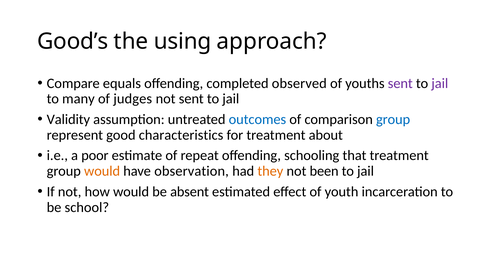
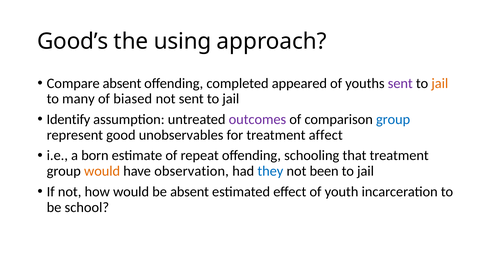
Compare equals: equals -> absent
observed: observed -> appeared
jail at (440, 83) colour: purple -> orange
judges: judges -> biased
Validity: Validity -> Identify
outcomes colour: blue -> purple
characteristics: characteristics -> unobservables
about: about -> affect
poor: poor -> born
they colour: orange -> blue
